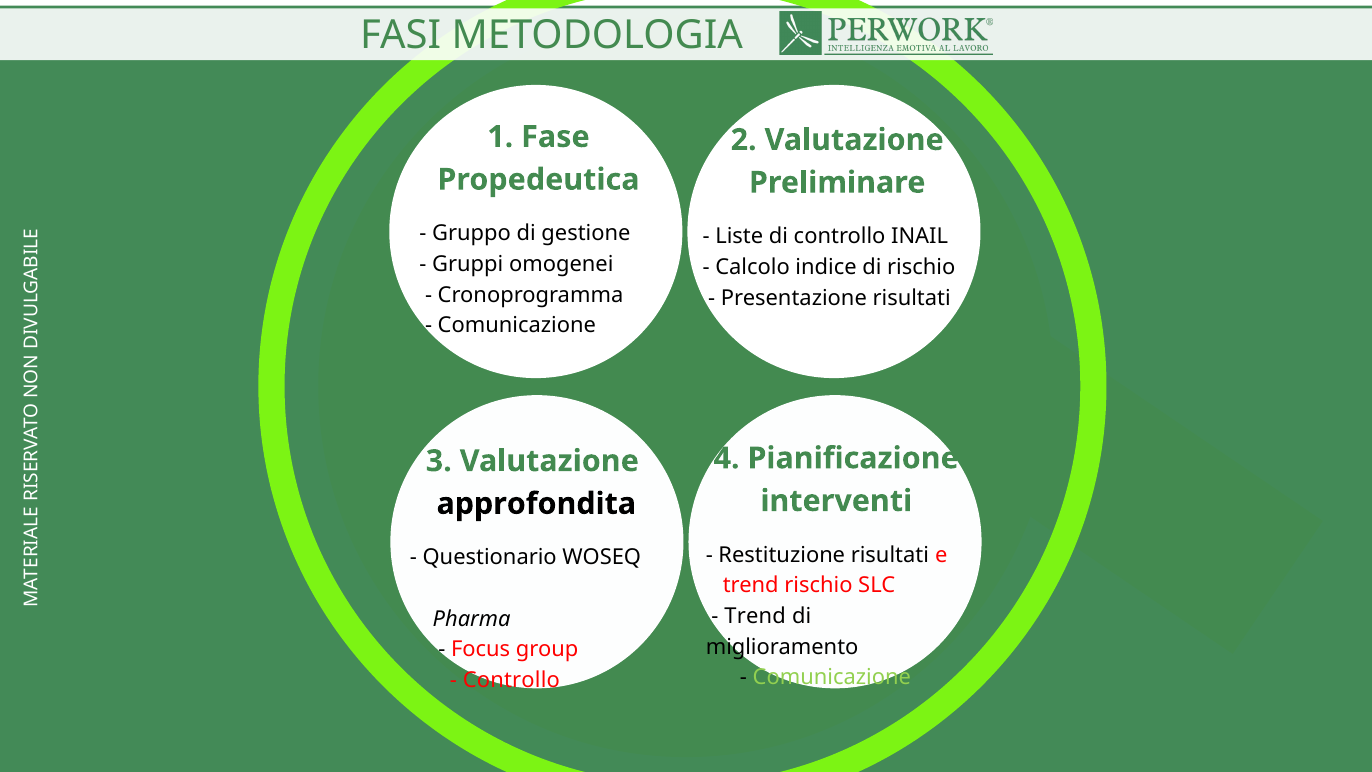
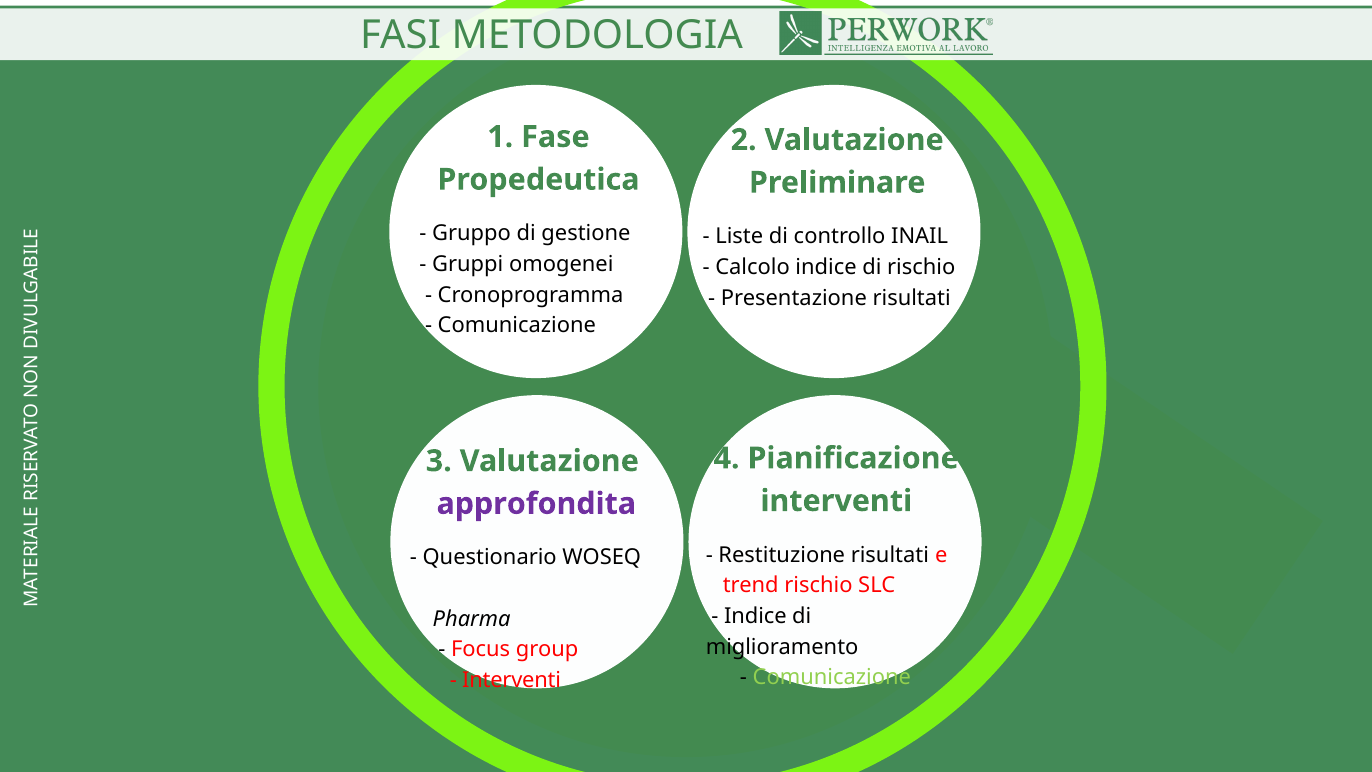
approfondita colour: black -> purple
Trend at (755, 616): Trend -> Indice
Controllo at (511, 680): Controllo -> Interventi
